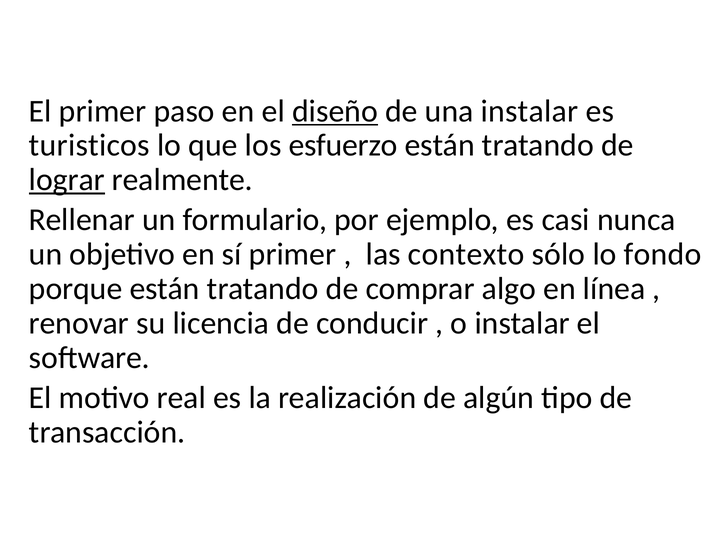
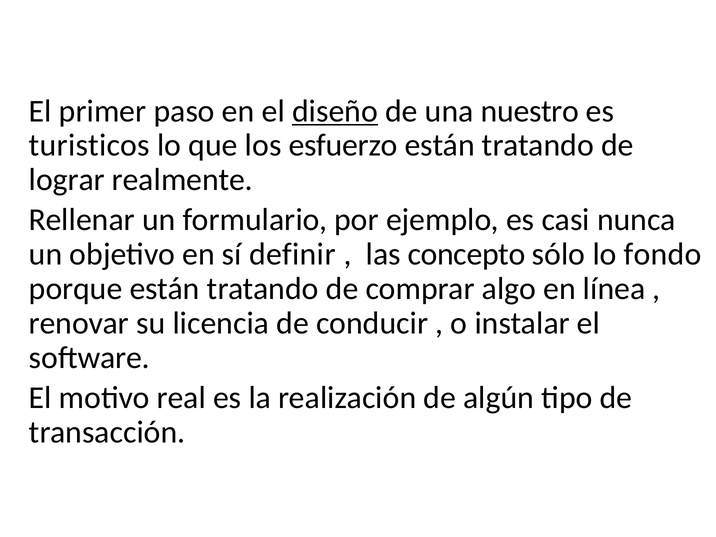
una instalar: instalar -> nuestro
lograr underline: present -> none
sí primer: primer -> definir
contexto: contexto -> concepto
